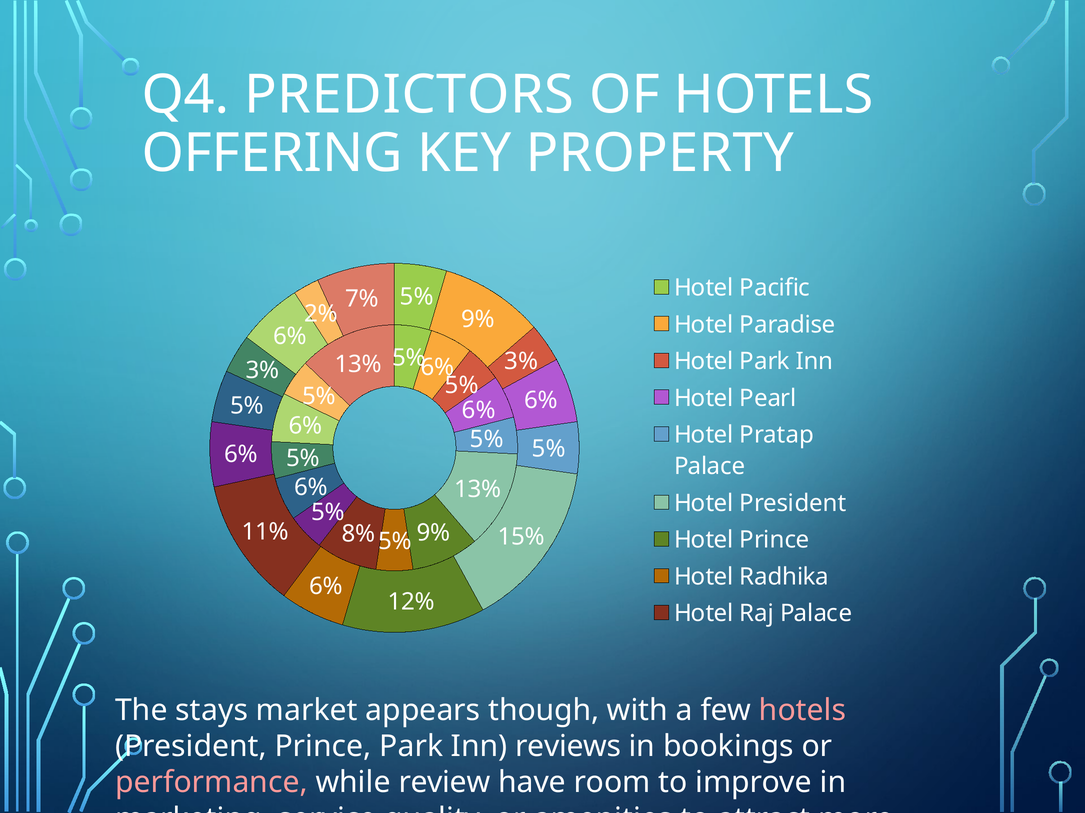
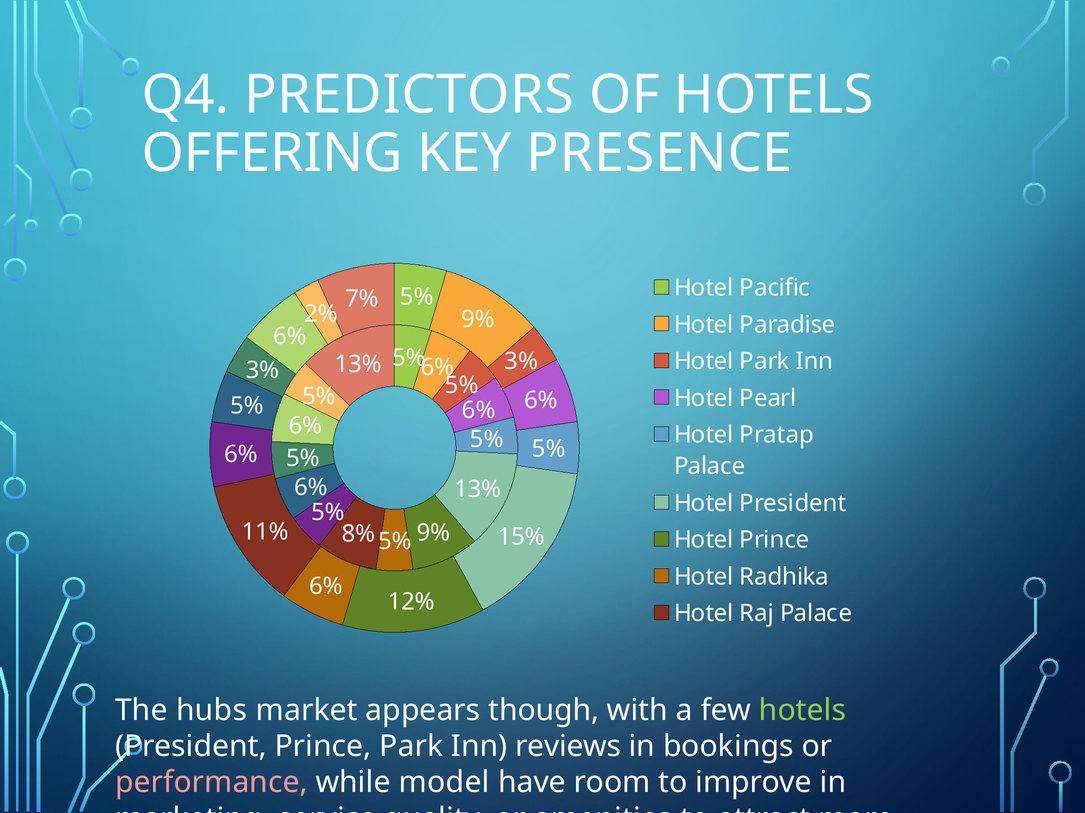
PROPERTY: PROPERTY -> PRESENCE
stays: stays -> hubs
hotels at (802, 711) colour: pink -> light green
review: review -> model
